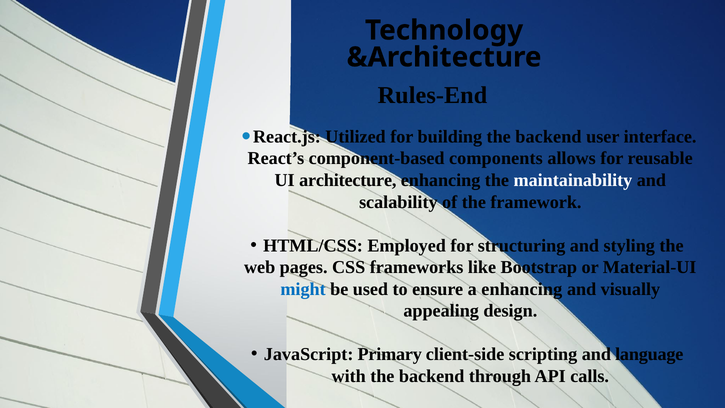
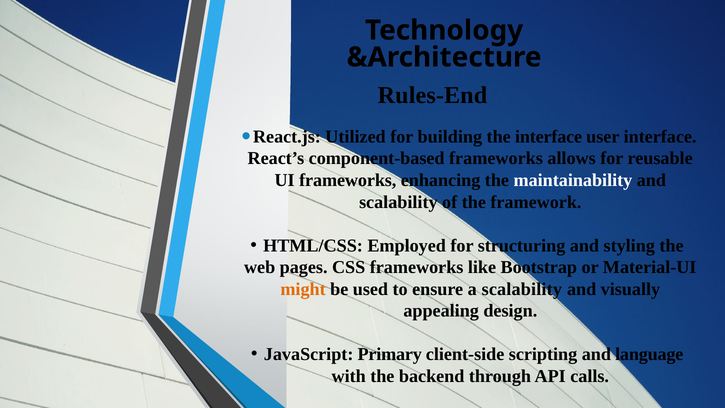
building the backend: backend -> interface
component-based components: components -> frameworks
UI architecture: architecture -> frameworks
might colour: blue -> orange
a enhancing: enhancing -> scalability
